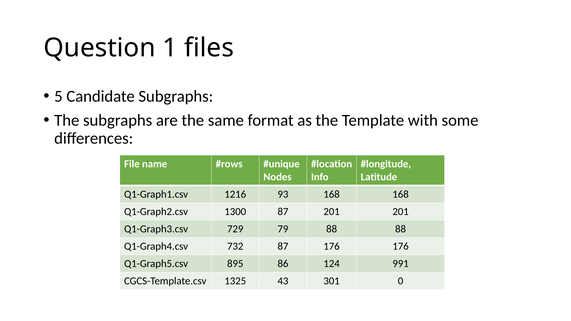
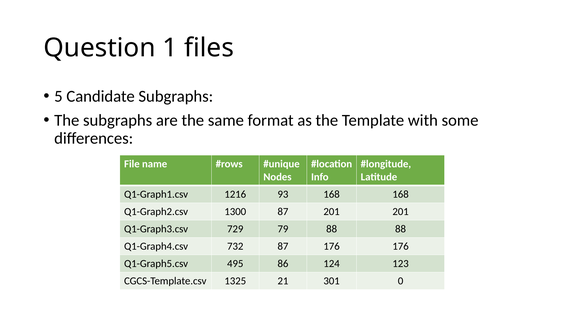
895: 895 -> 495
991: 991 -> 123
43: 43 -> 21
